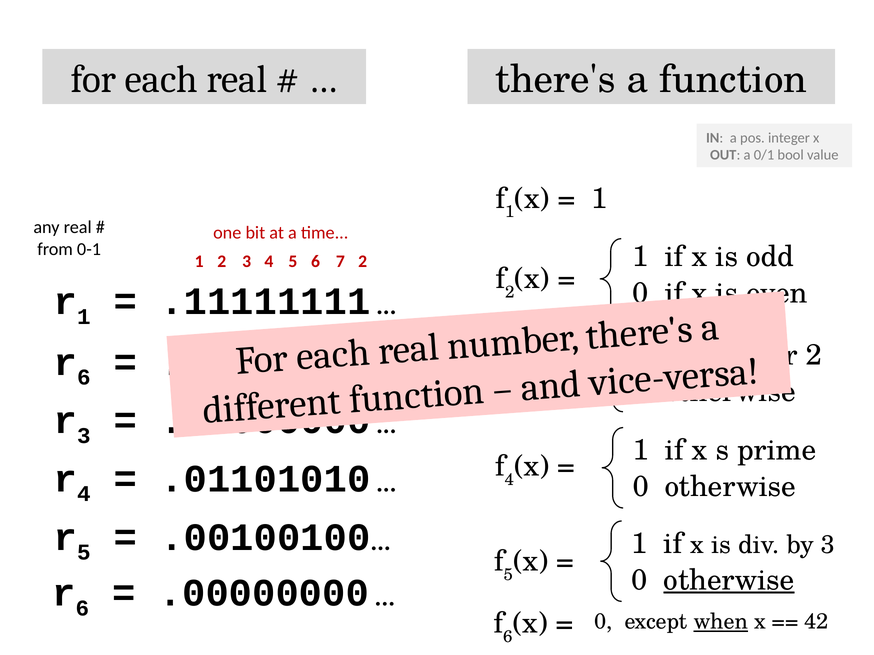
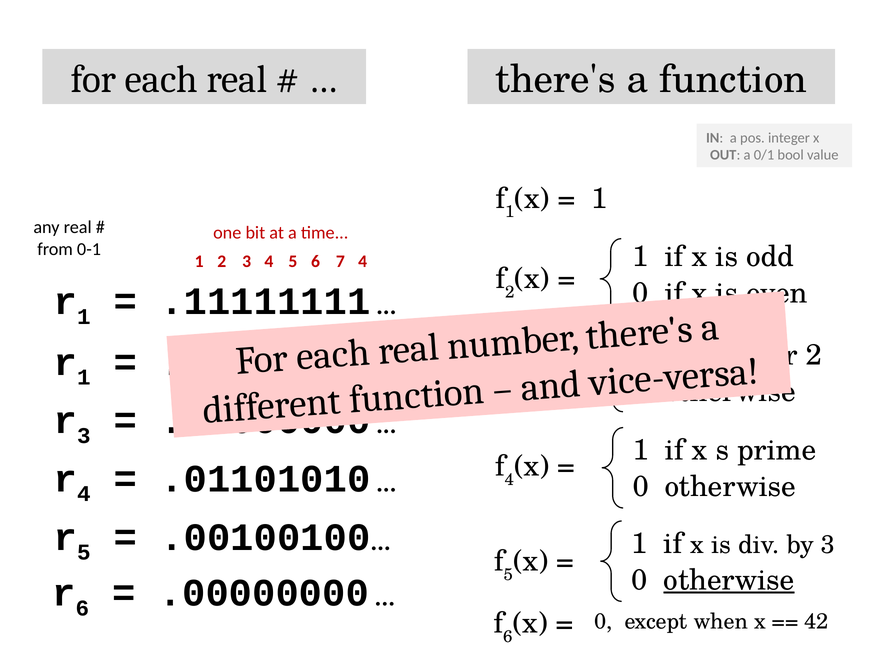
7 2: 2 -> 4
6 at (84, 378): 6 -> 1
when underline: present -> none
